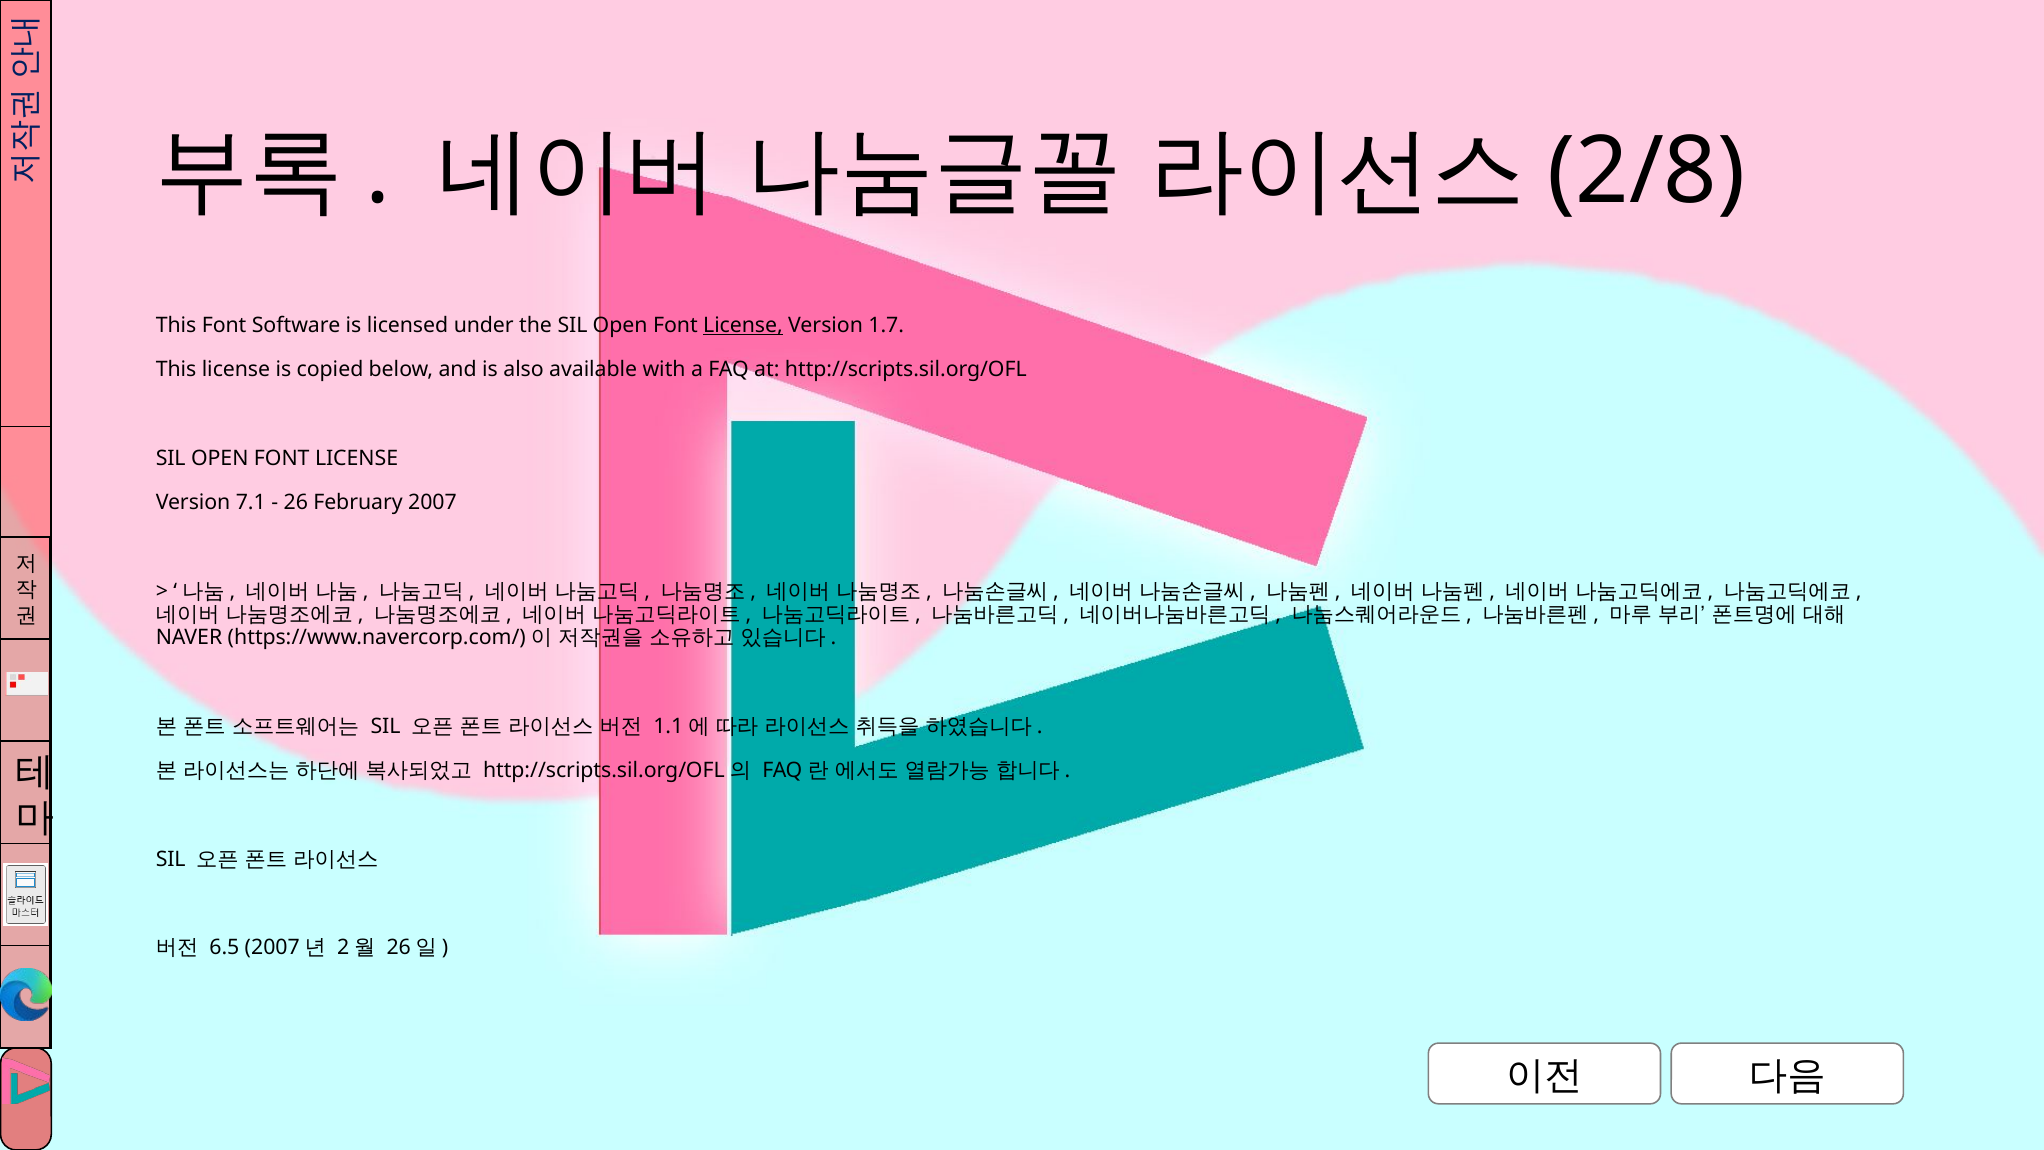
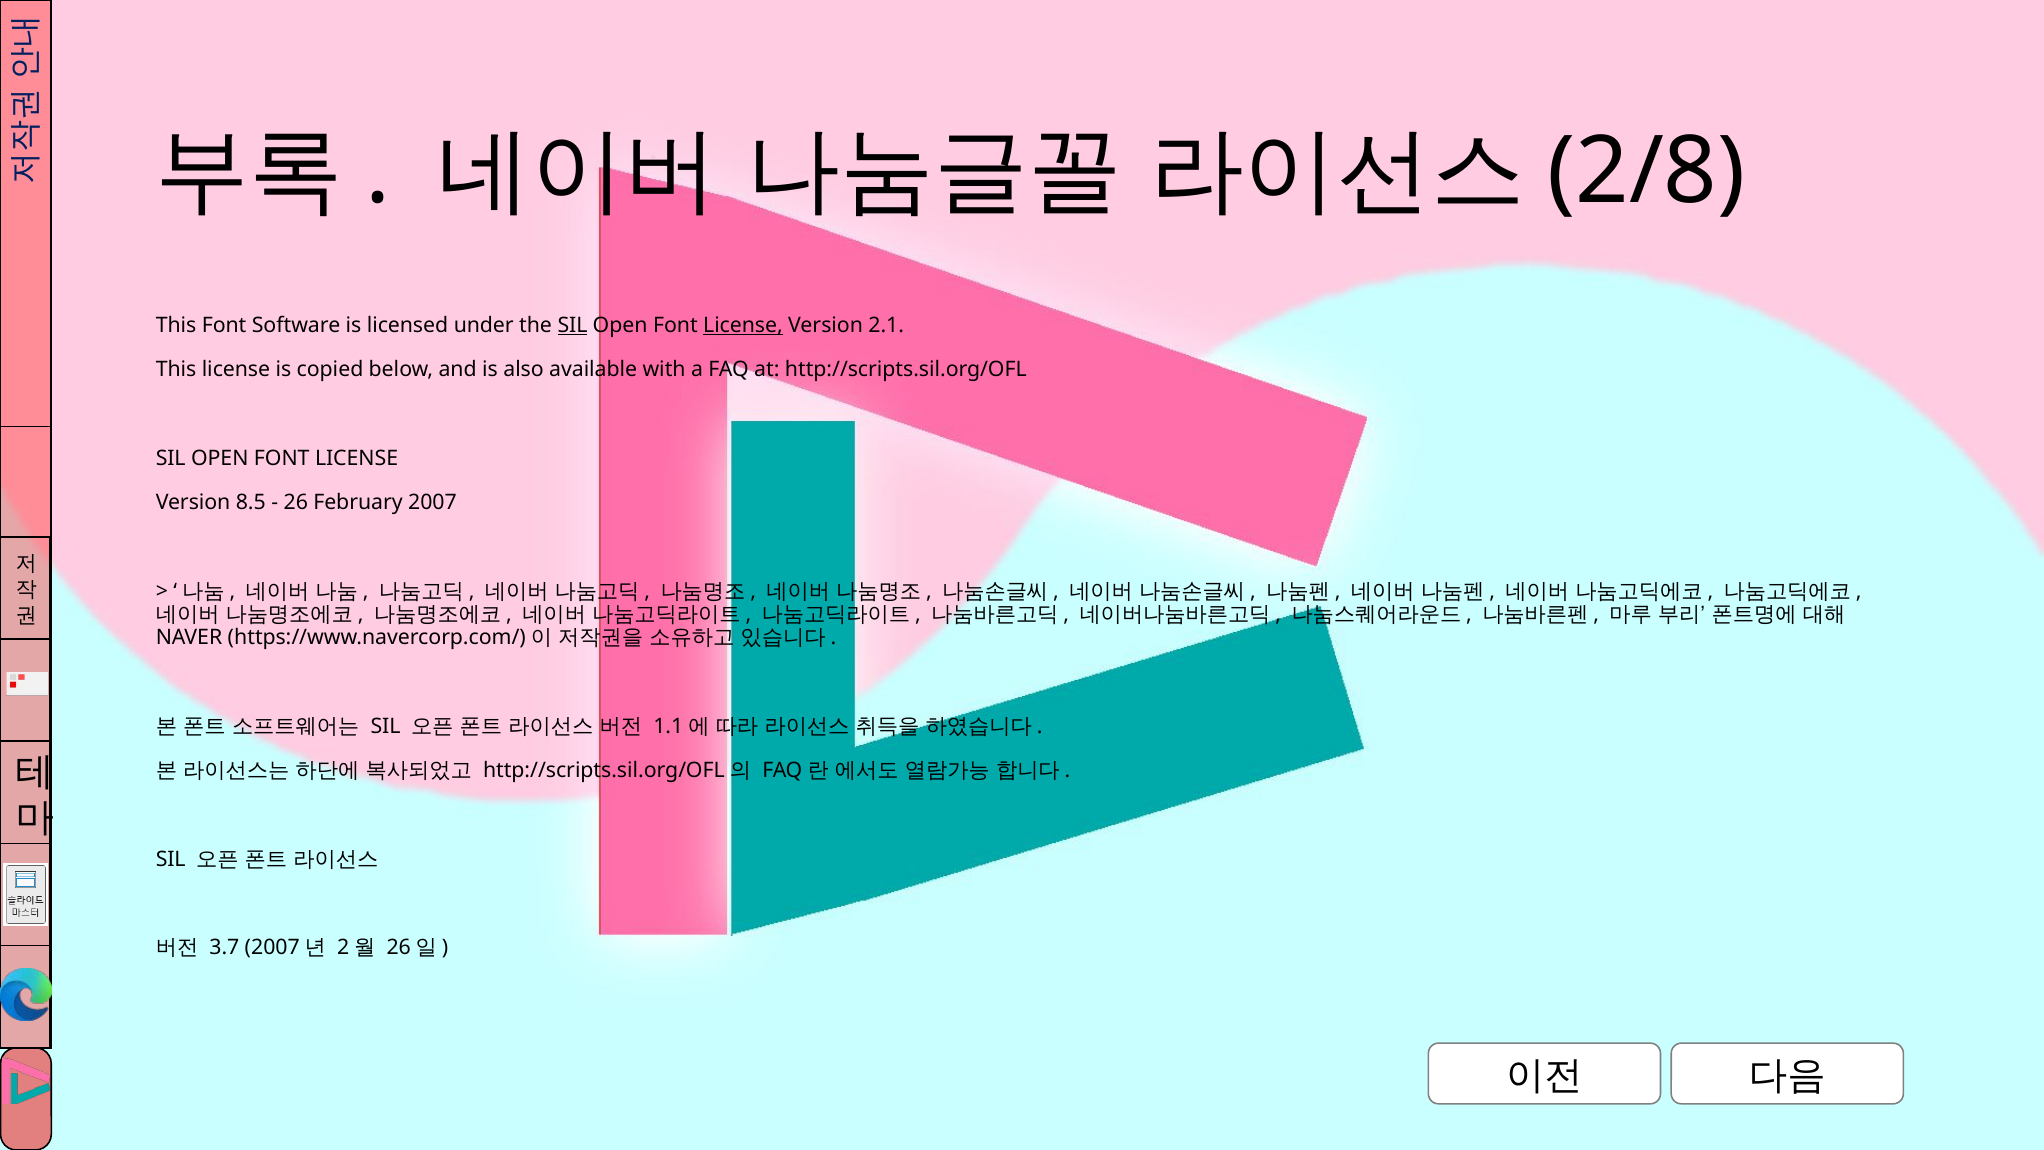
SIL at (572, 325) underline: none -> present
1.7: 1.7 -> 2.1
7.1: 7.1 -> 8.5
6.5: 6.5 -> 3.7
